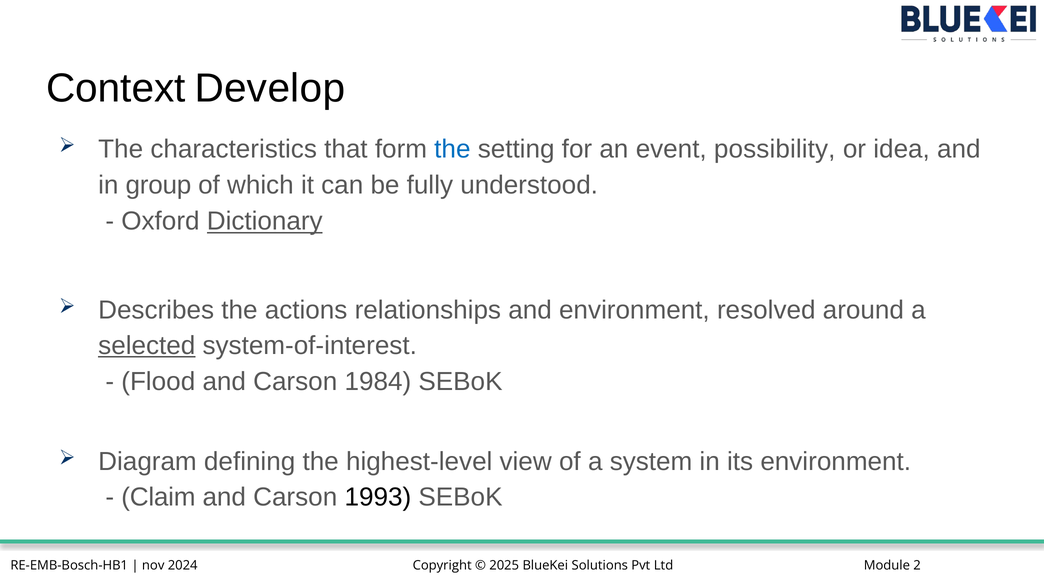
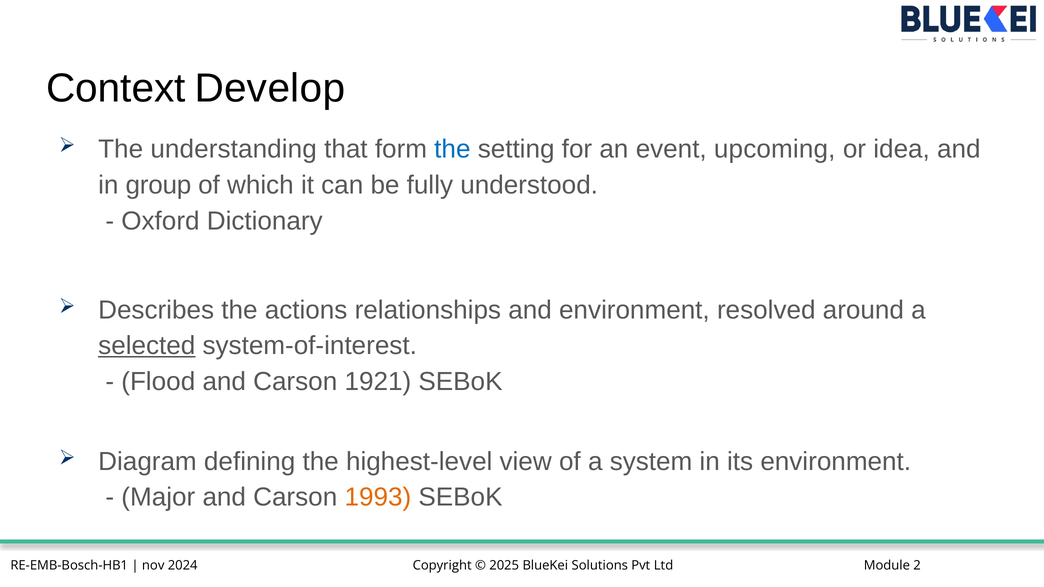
characteristics: characteristics -> understanding
possibility: possibility -> upcoming
Dictionary underline: present -> none
1984: 1984 -> 1921
Claim: Claim -> Major
1993 colour: black -> orange
